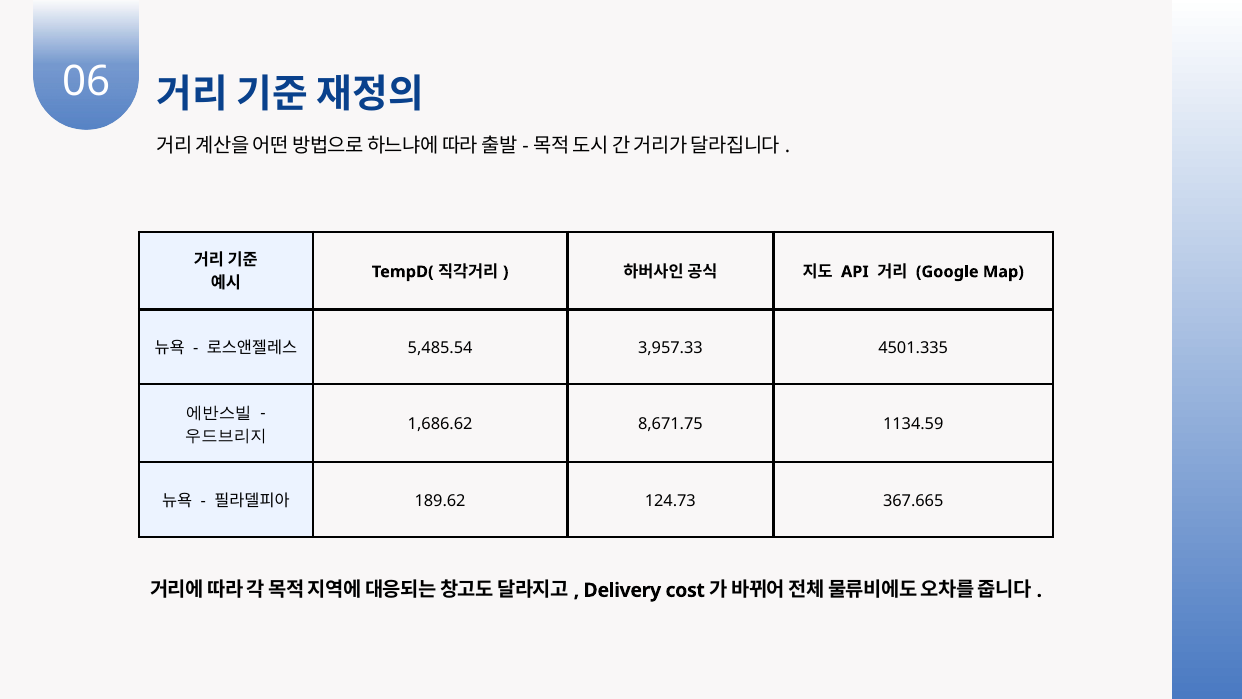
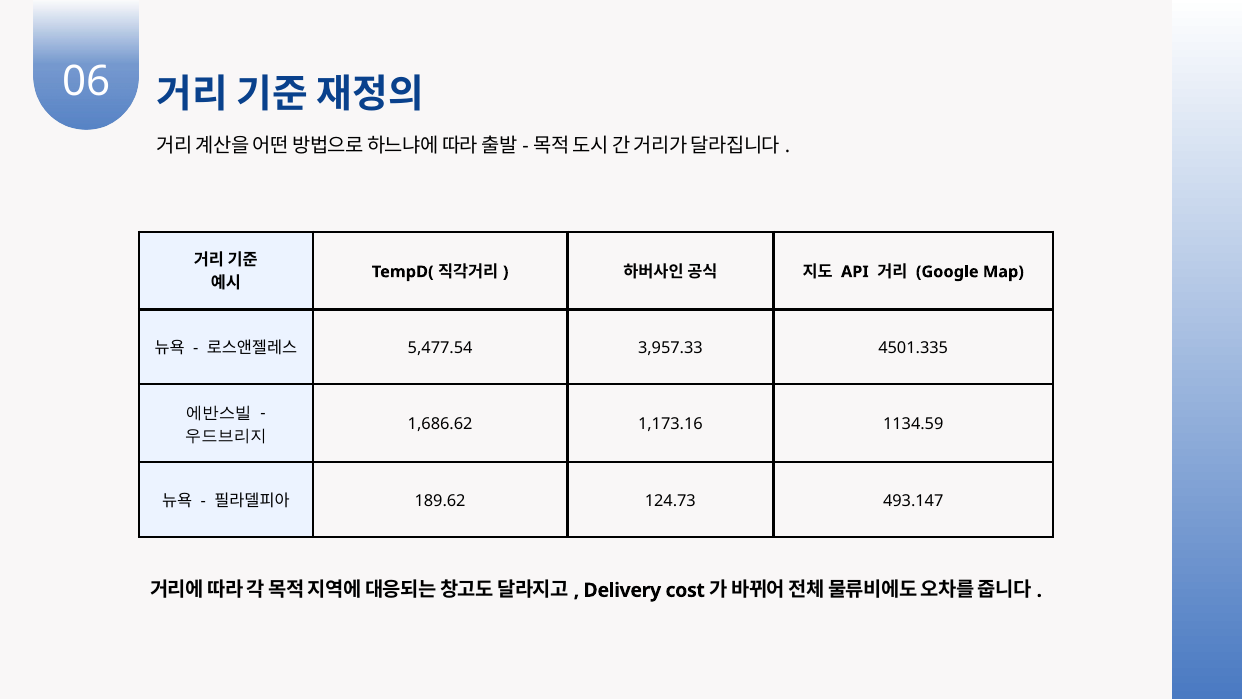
5,485.54: 5,485.54 -> 5,477.54
8,671.75: 8,671.75 -> 1,173.16
367.665: 367.665 -> 493.147
